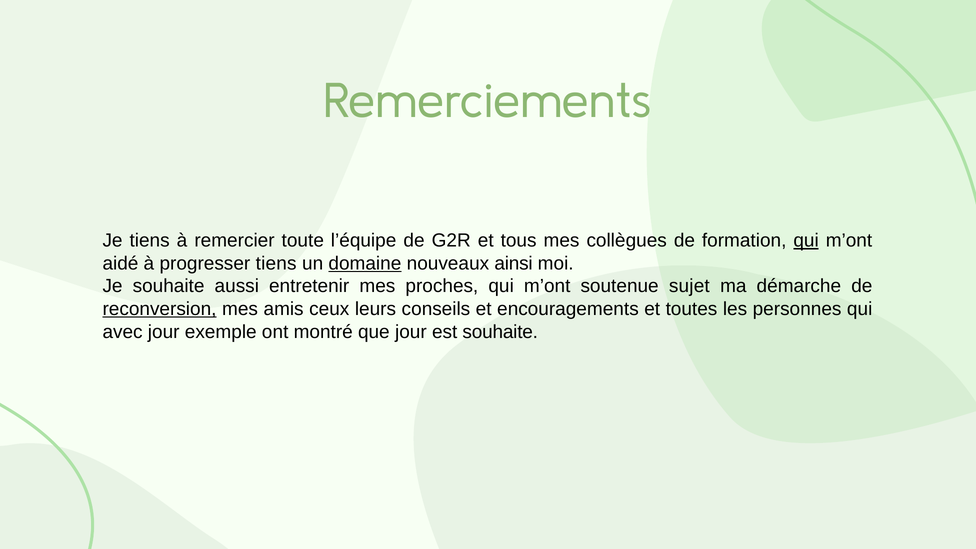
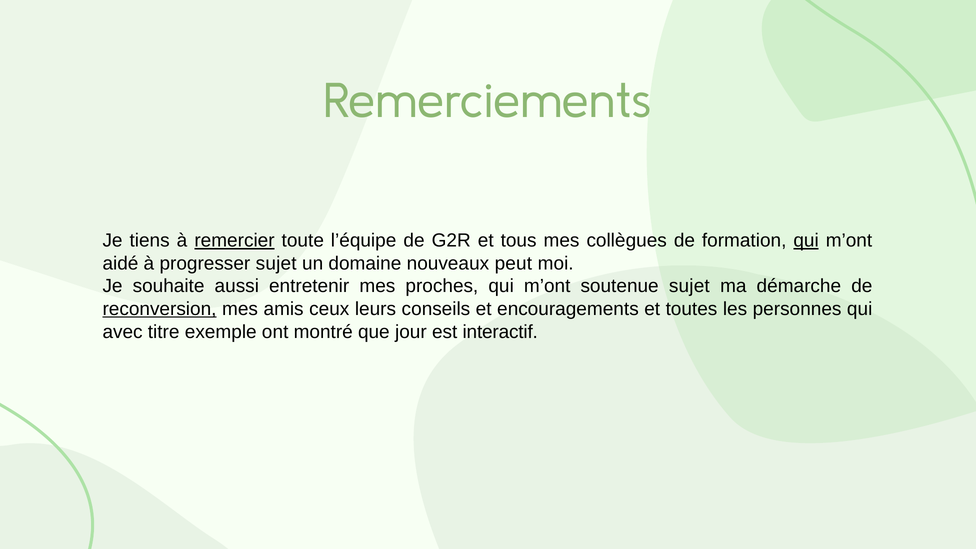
remercier underline: none -> present
progresser tiens: tiens -> sujet
domaine underline: present -> none
ainsi: ainsi -> peut
avec jour: jour -> titre
est souhaite: souhaite -> interactif
